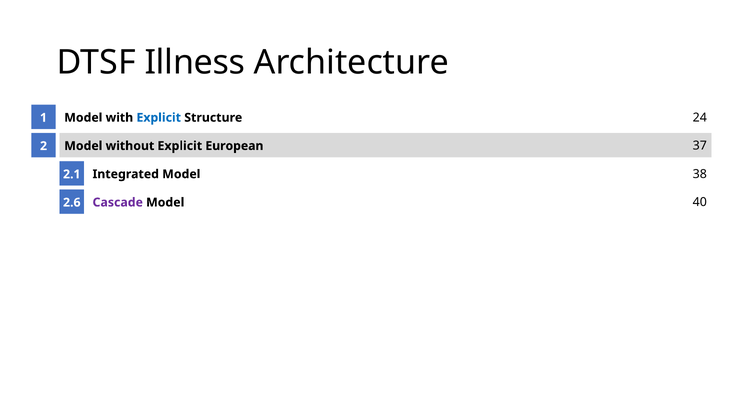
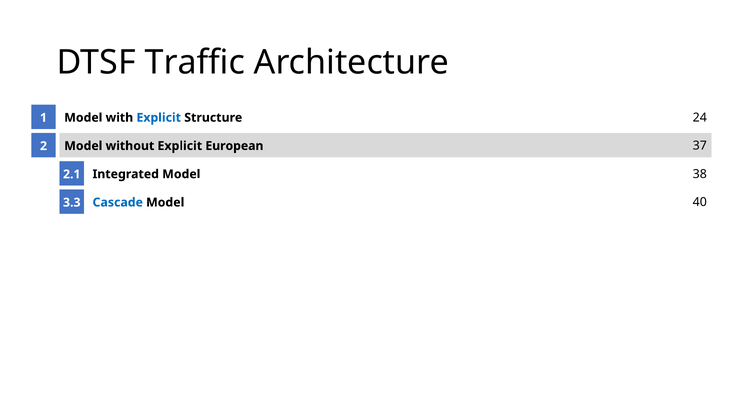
Illness: Illness -> Traffic
Cascade colour: purple -> blue
2.6: 2.6 -> 3.3
